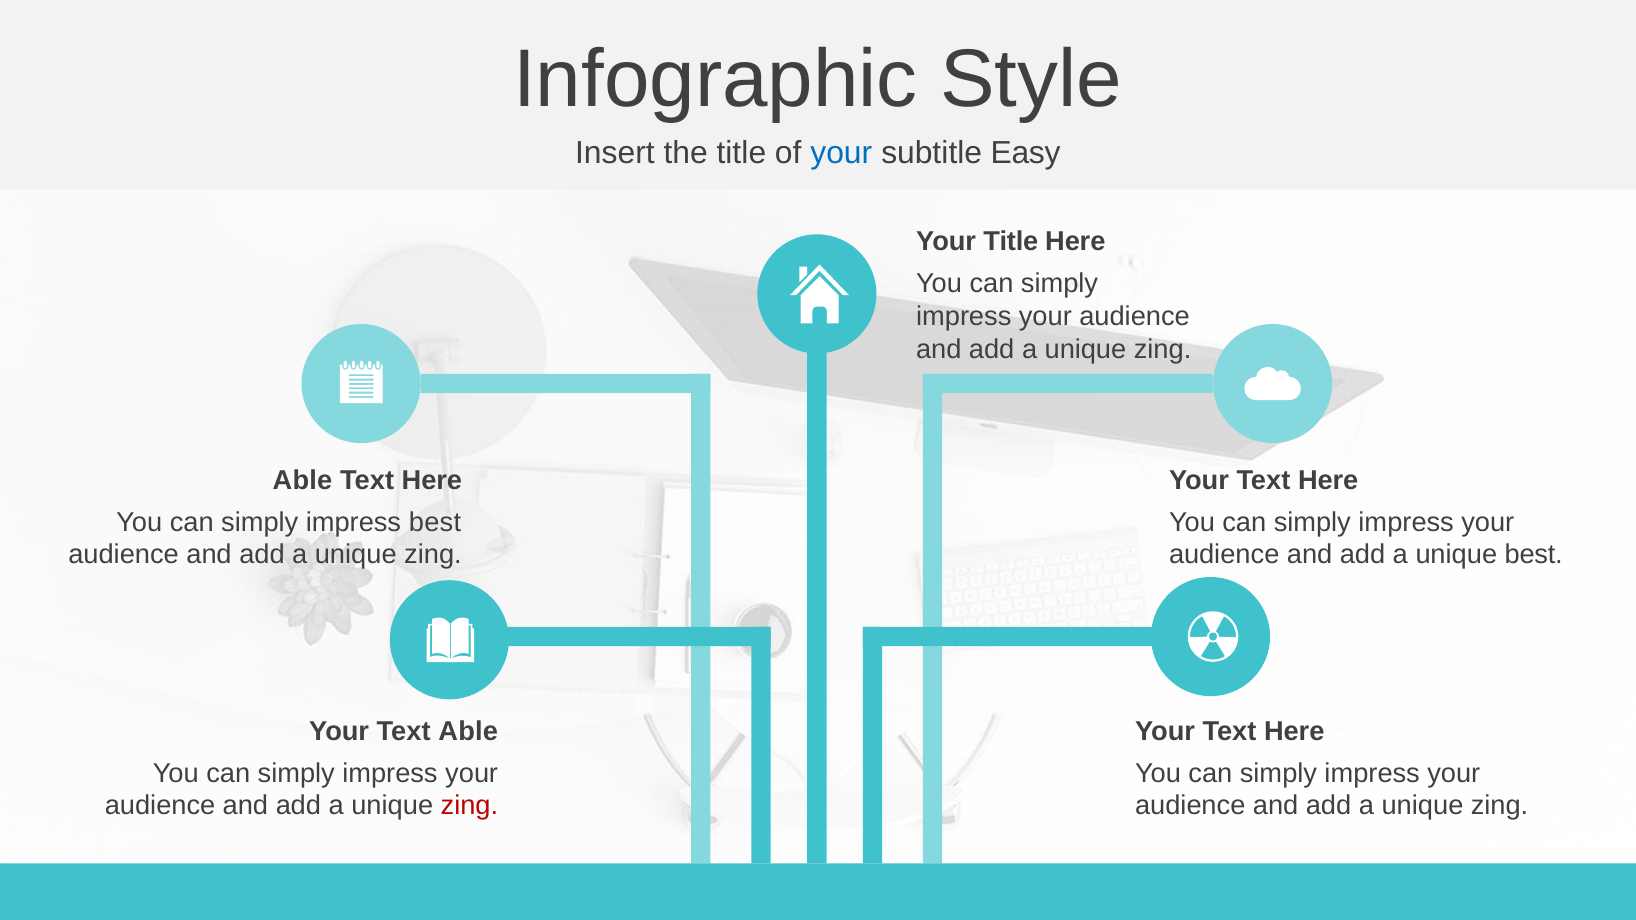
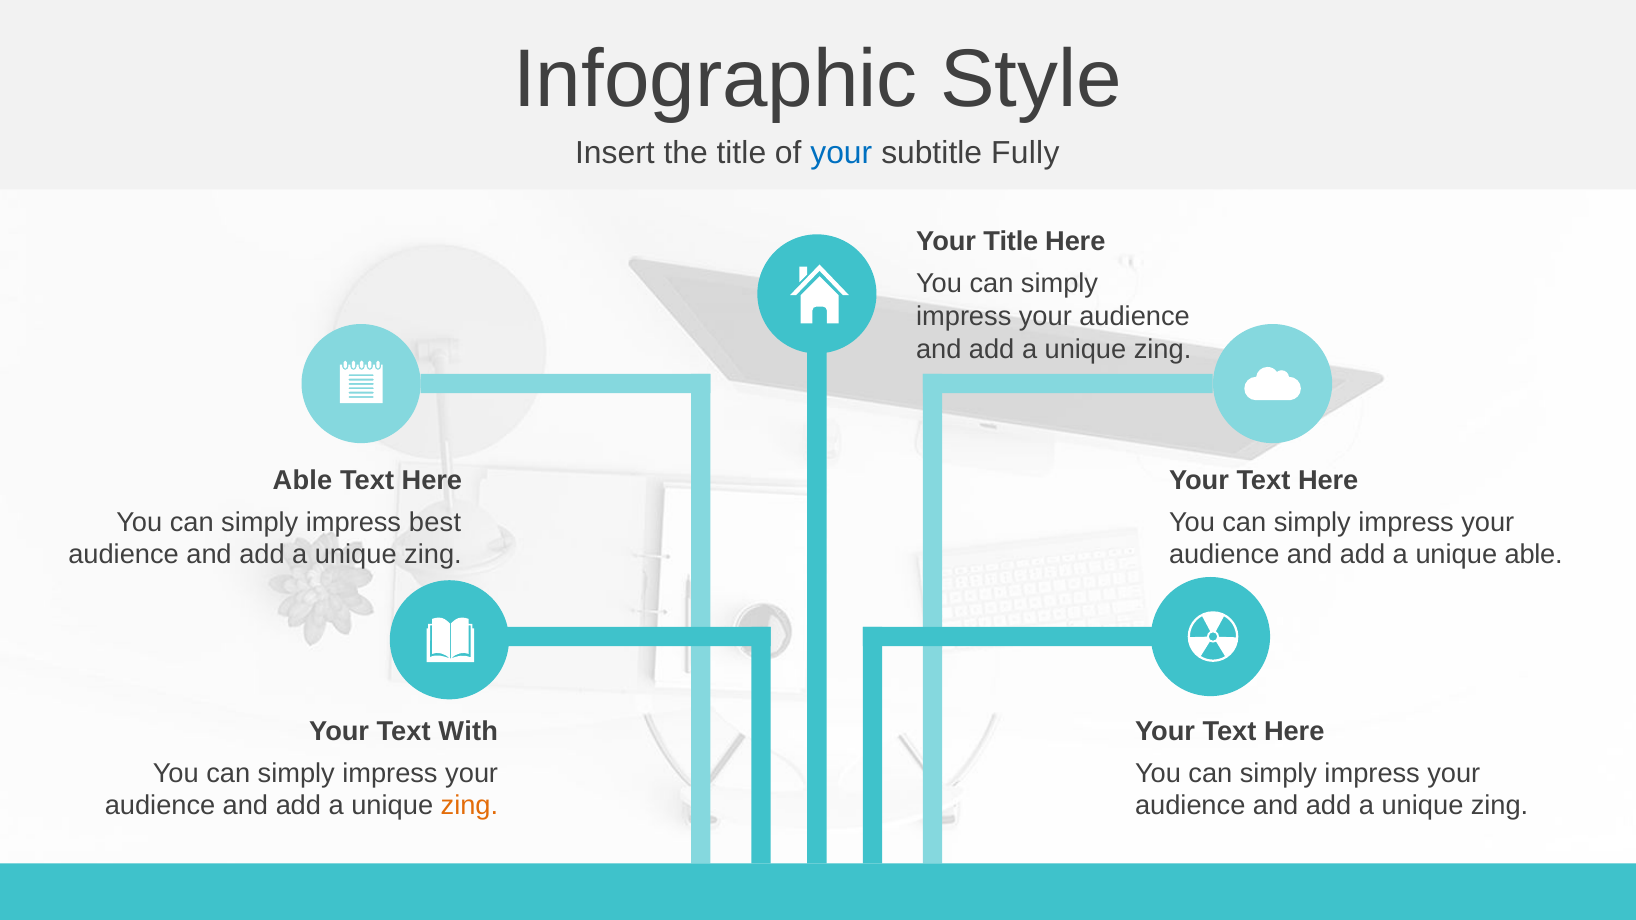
Easy: Easy -> Fully
unique best: best -> able
Text Able: Able -> With
zing at (469, 806) colour: red -> orange
